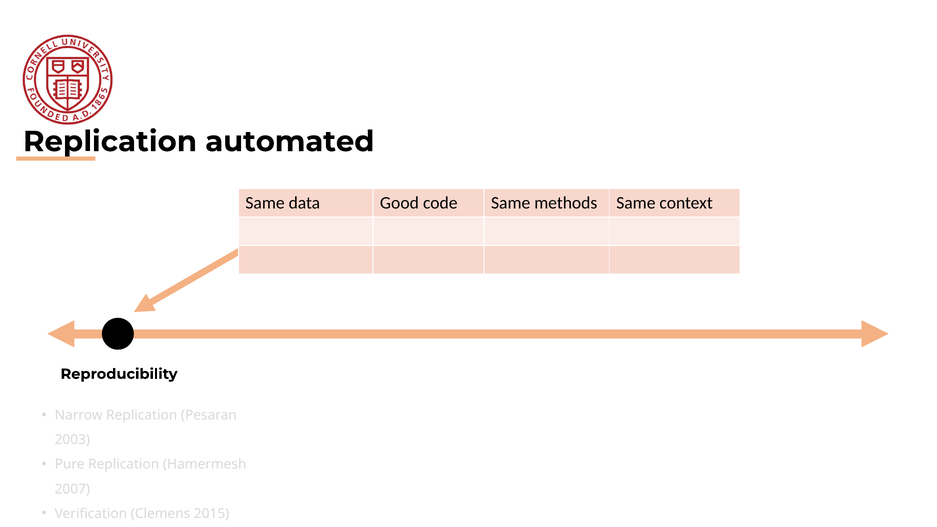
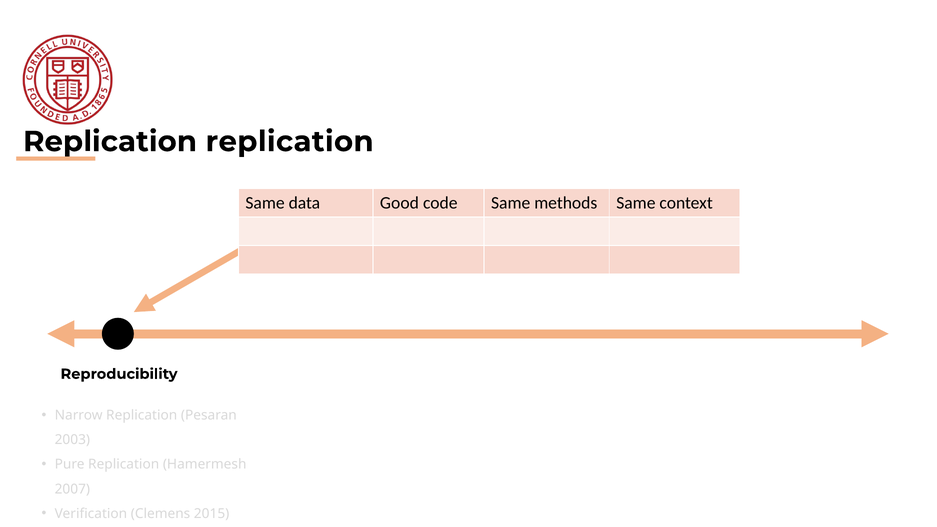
Replication automated: automated -> replication
